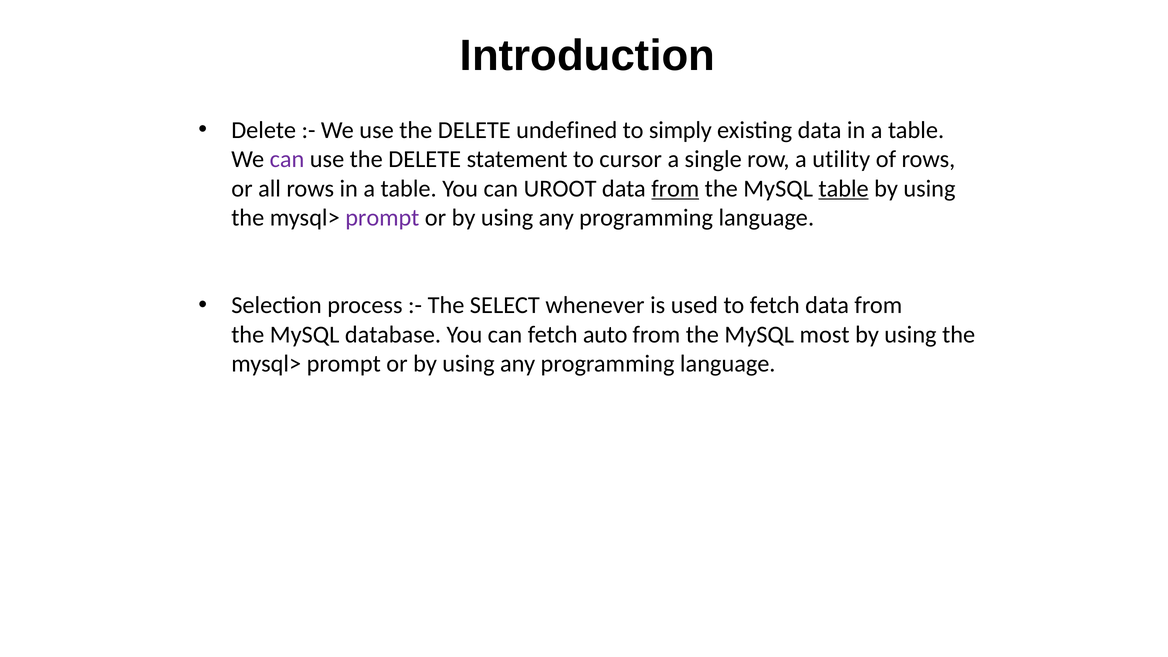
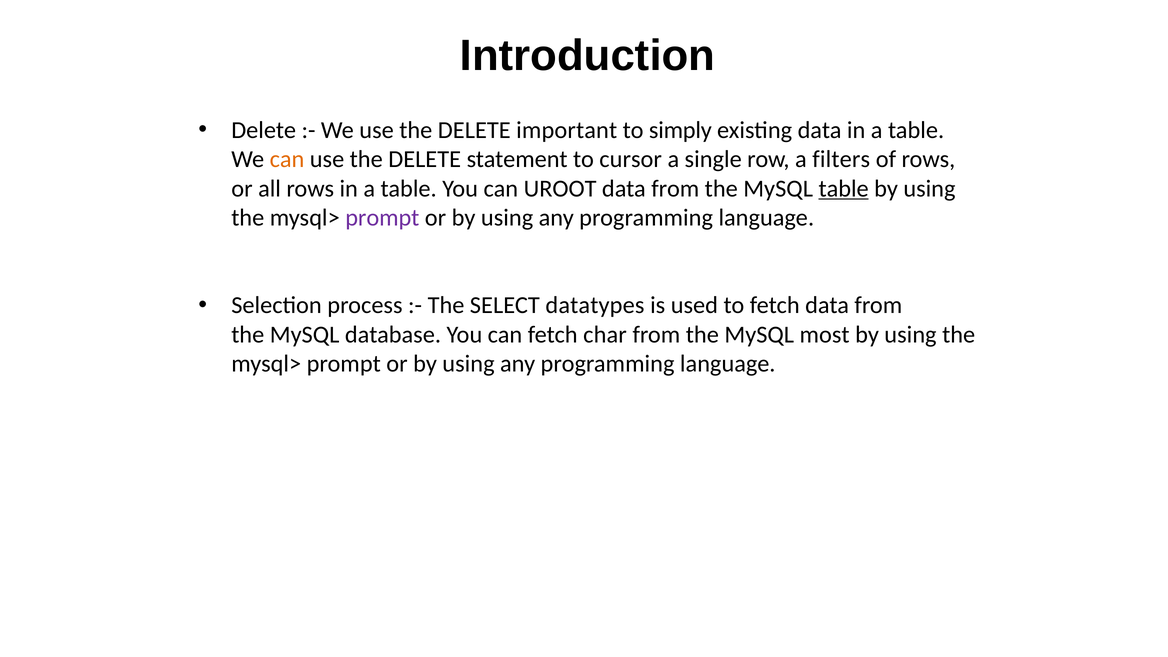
undefined: undefined -> important
can at (287, 159) colour: purple -> orange
utility: utility -> filters
from at (675, 189) underline: present -> none
whenever: whenever -> datatypes
auto: auto -> char
